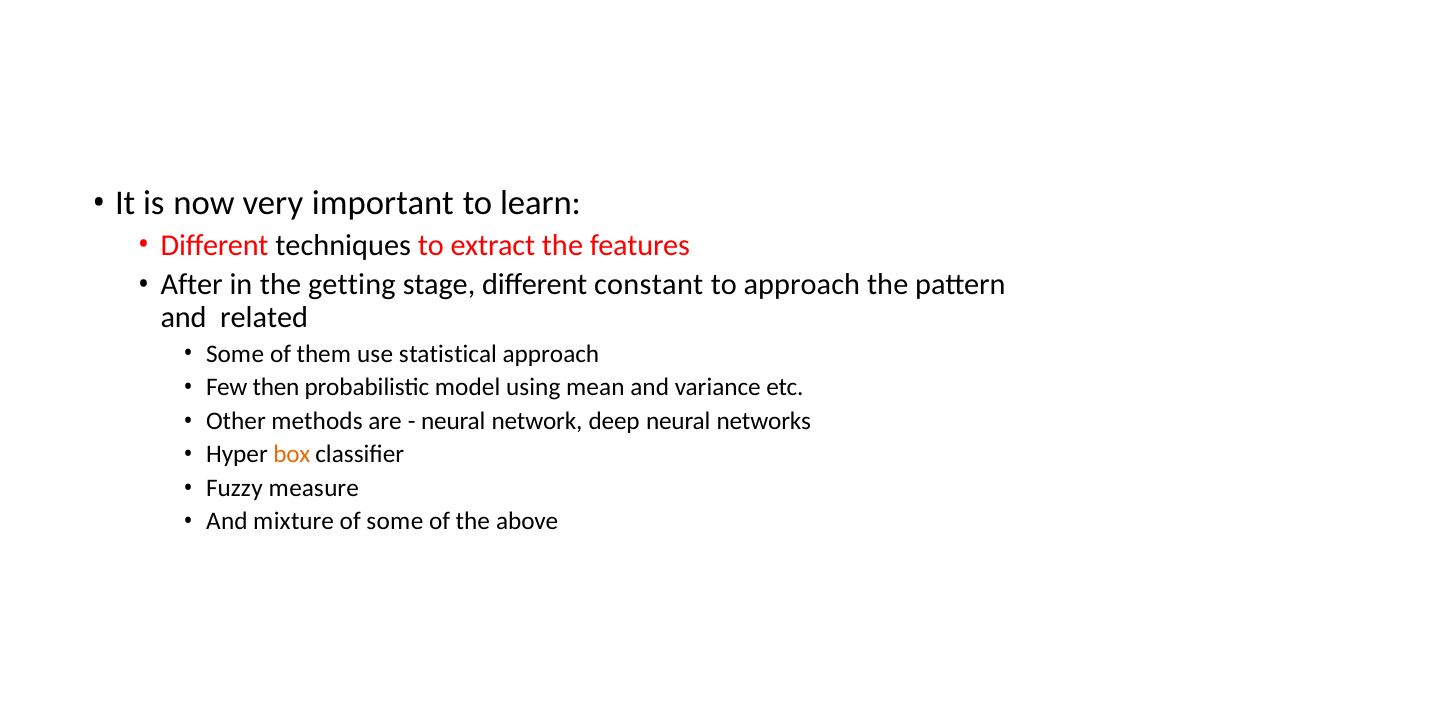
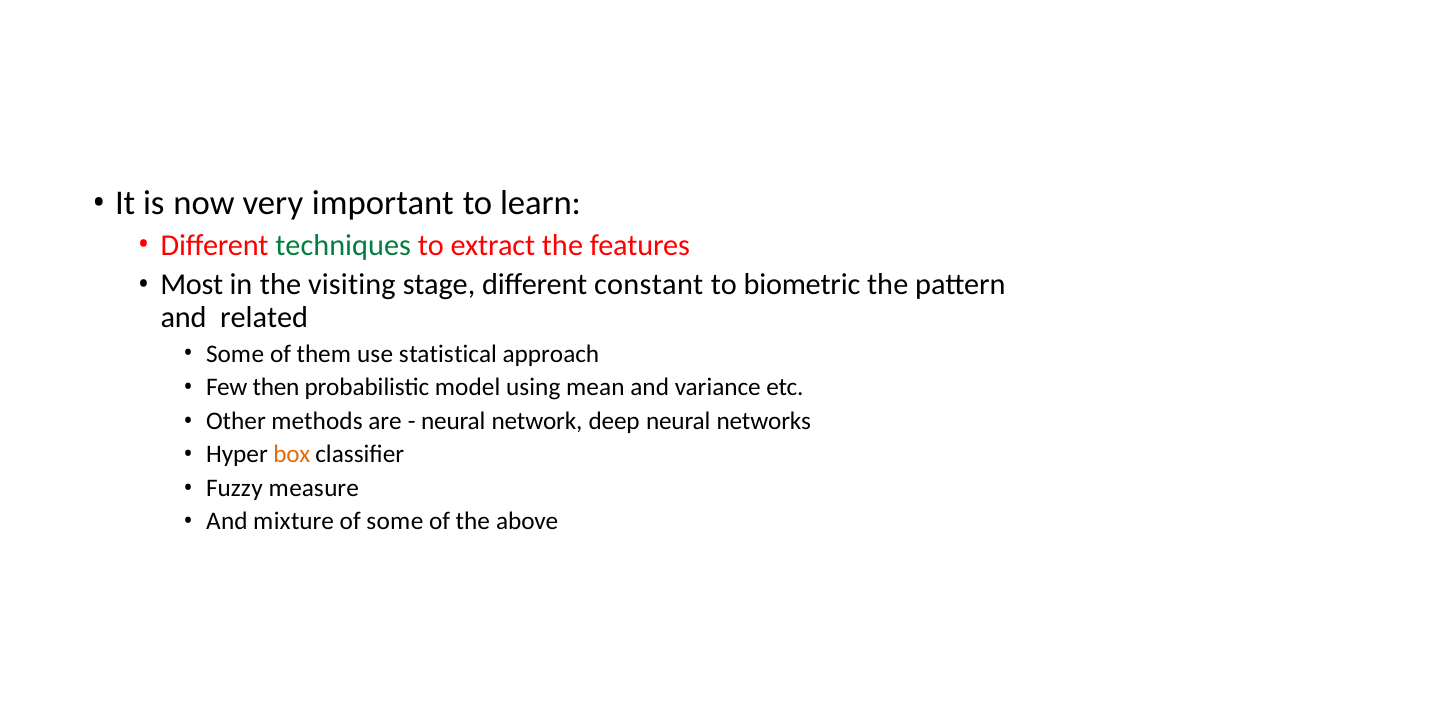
techniques colour: black -> green
After: After -> Most
getting: getting -> visiting
to approach: approach -> biometric
